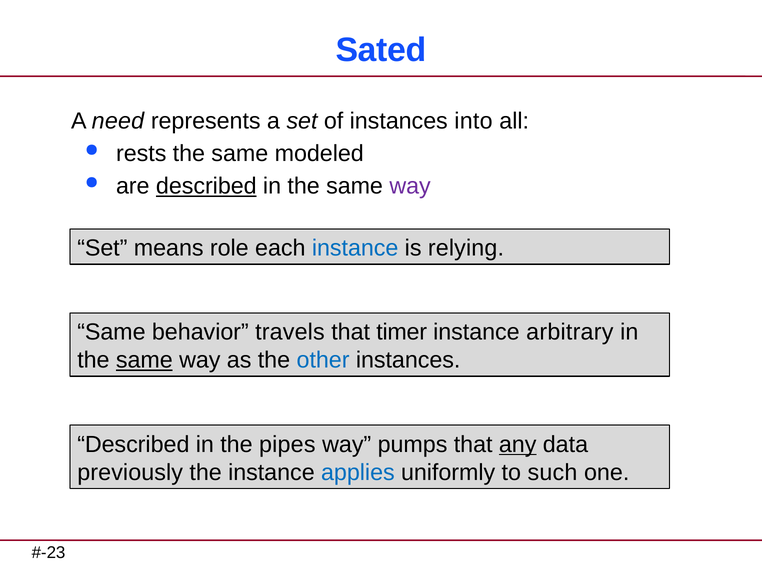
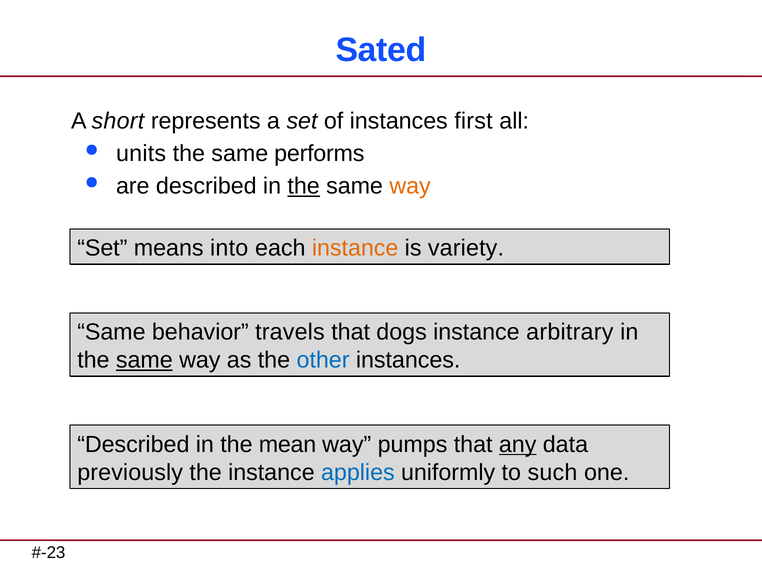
need: need -> short
into: into -> first
rests: rests -> units
modeled: modeled -> performs
described at (206, 186) underline: present -> none
the at (304, 186) underline: none -> present
way at (410, 186) colour: purple -> orange
role: role -> into
instance at (355, 248) colour: blue -> orange
relying: relying -> variety
timer: timer -> dogs
pipes: pipes -> mean
